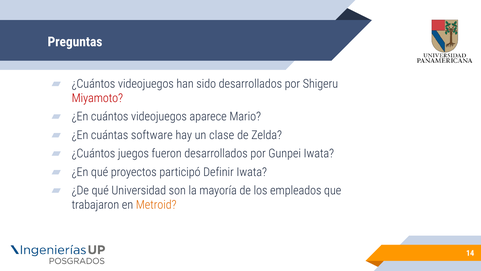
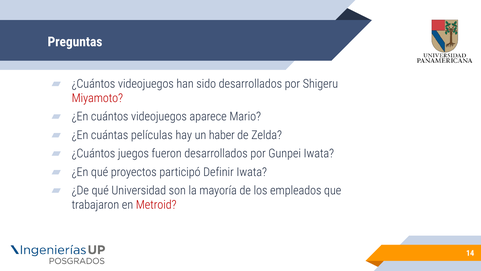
software: software -> películas
clase: clase -> haber
Metroid colour: orange -> red
